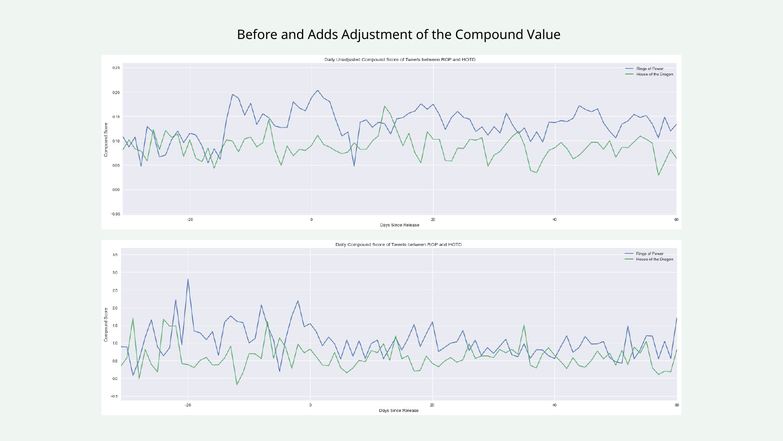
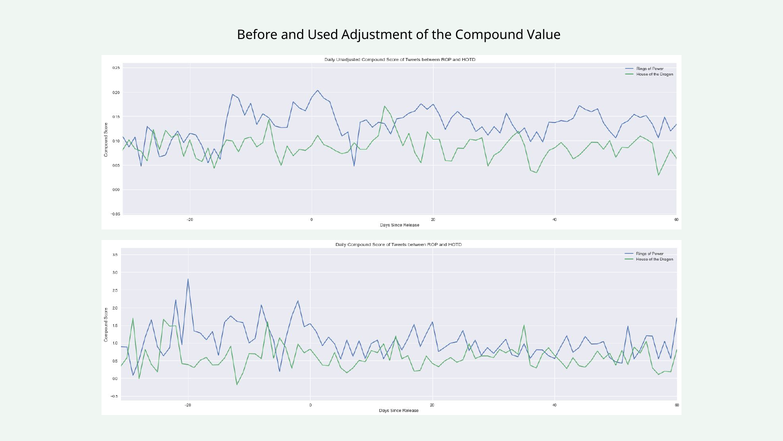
Adds: Adds -> Used
